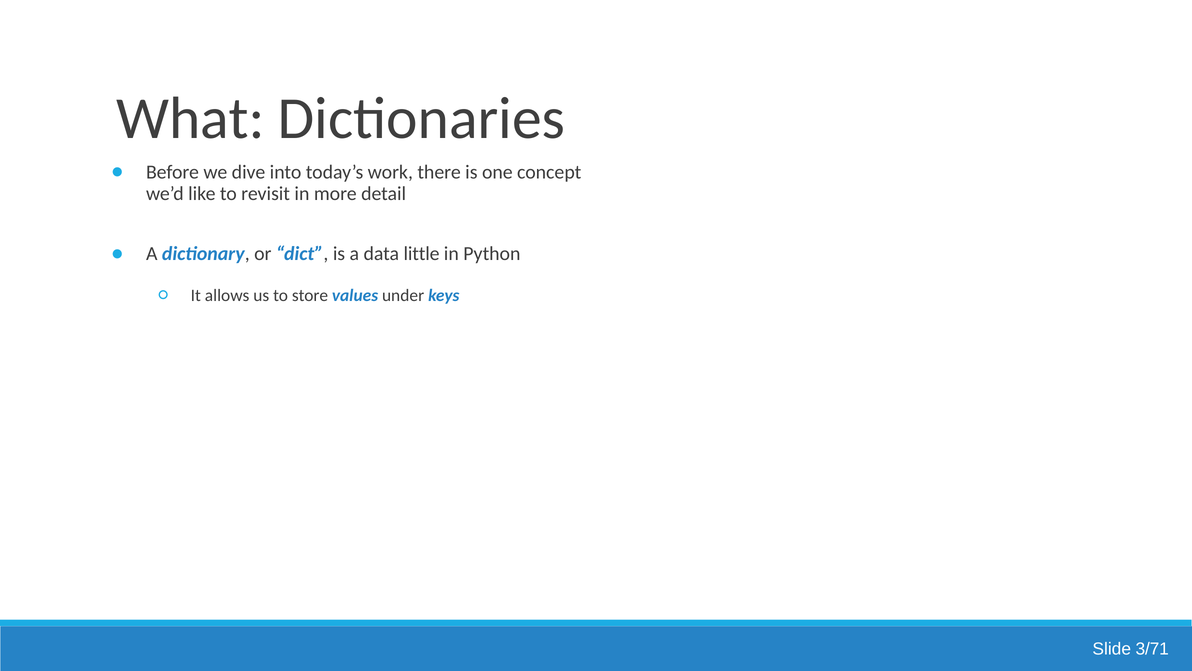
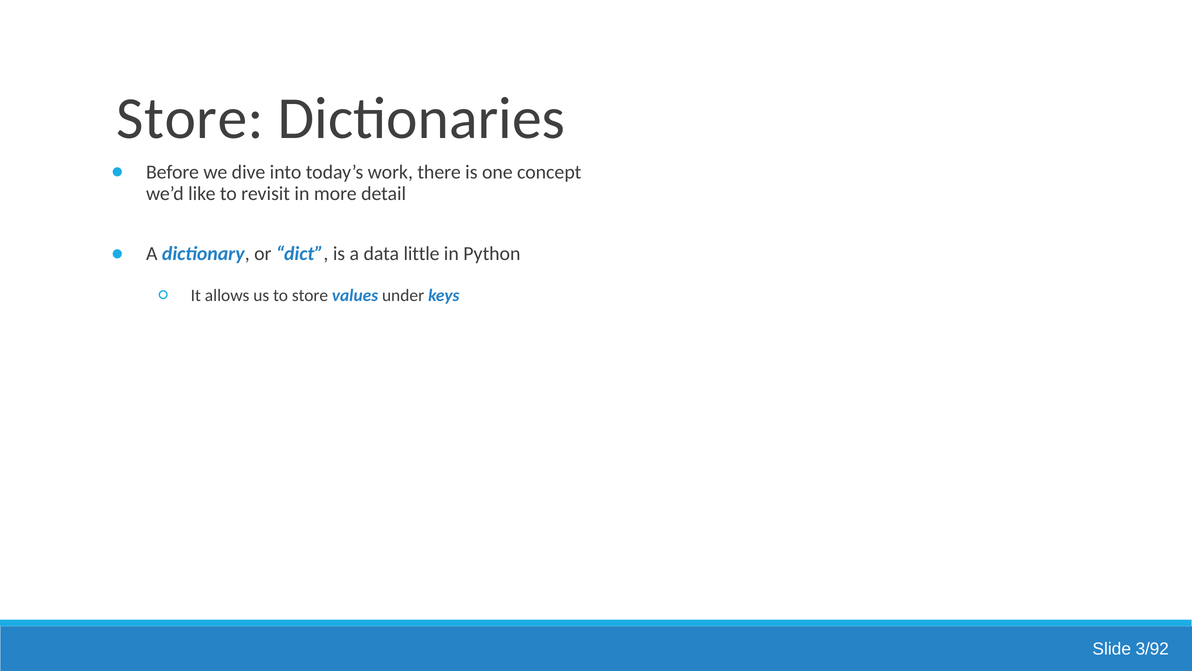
What at (190, 119): What -> Store
3/71: 3/71 -> 3/92
